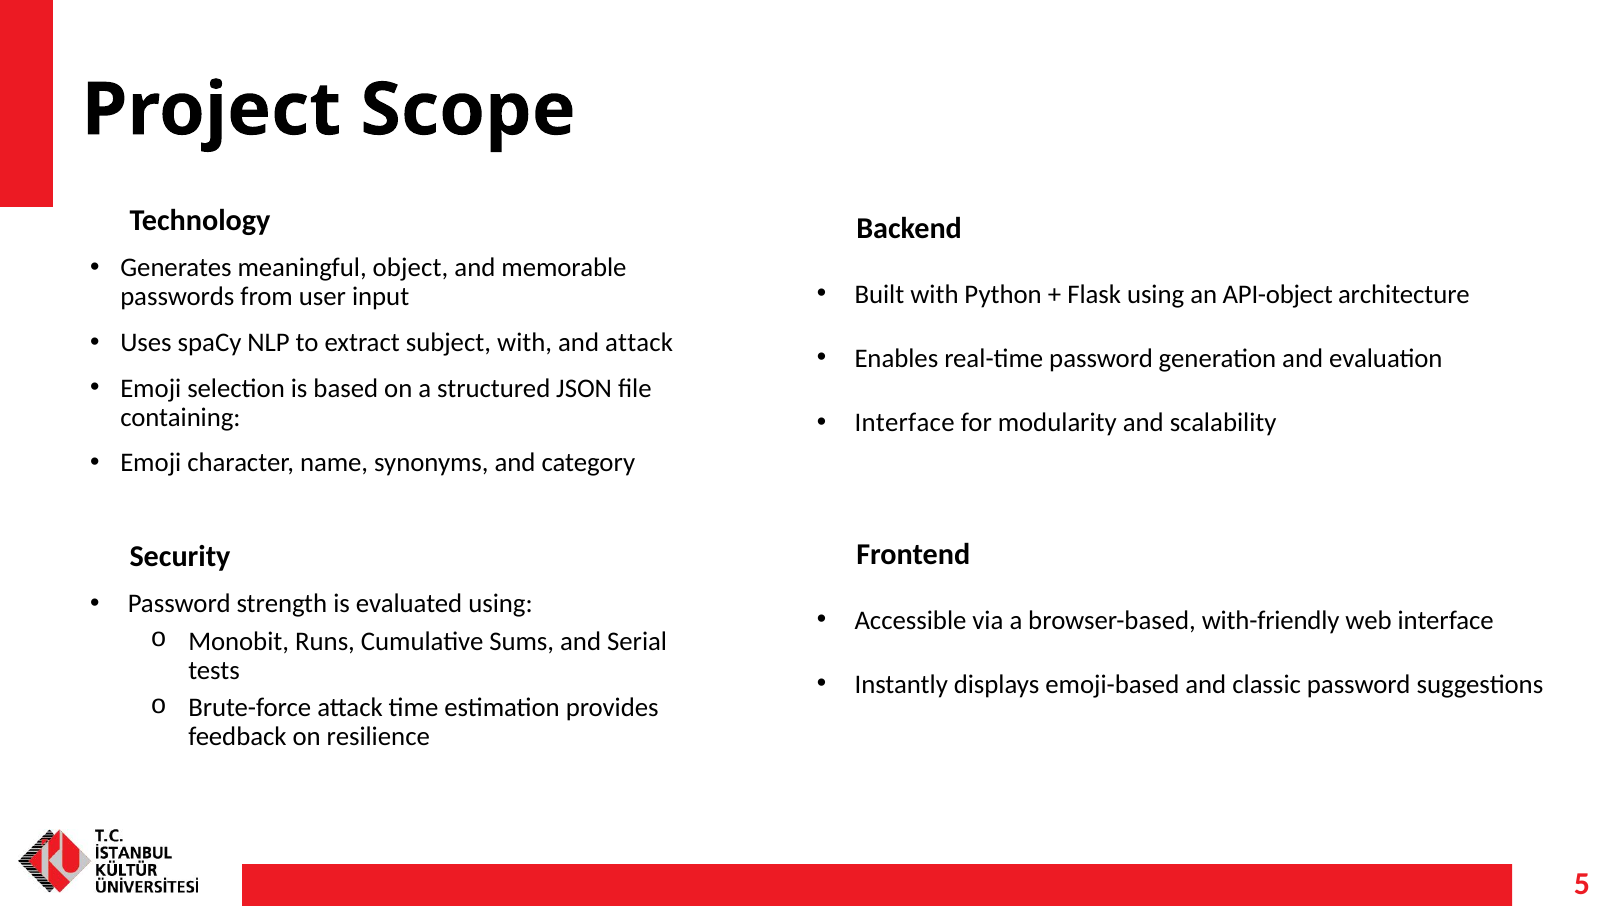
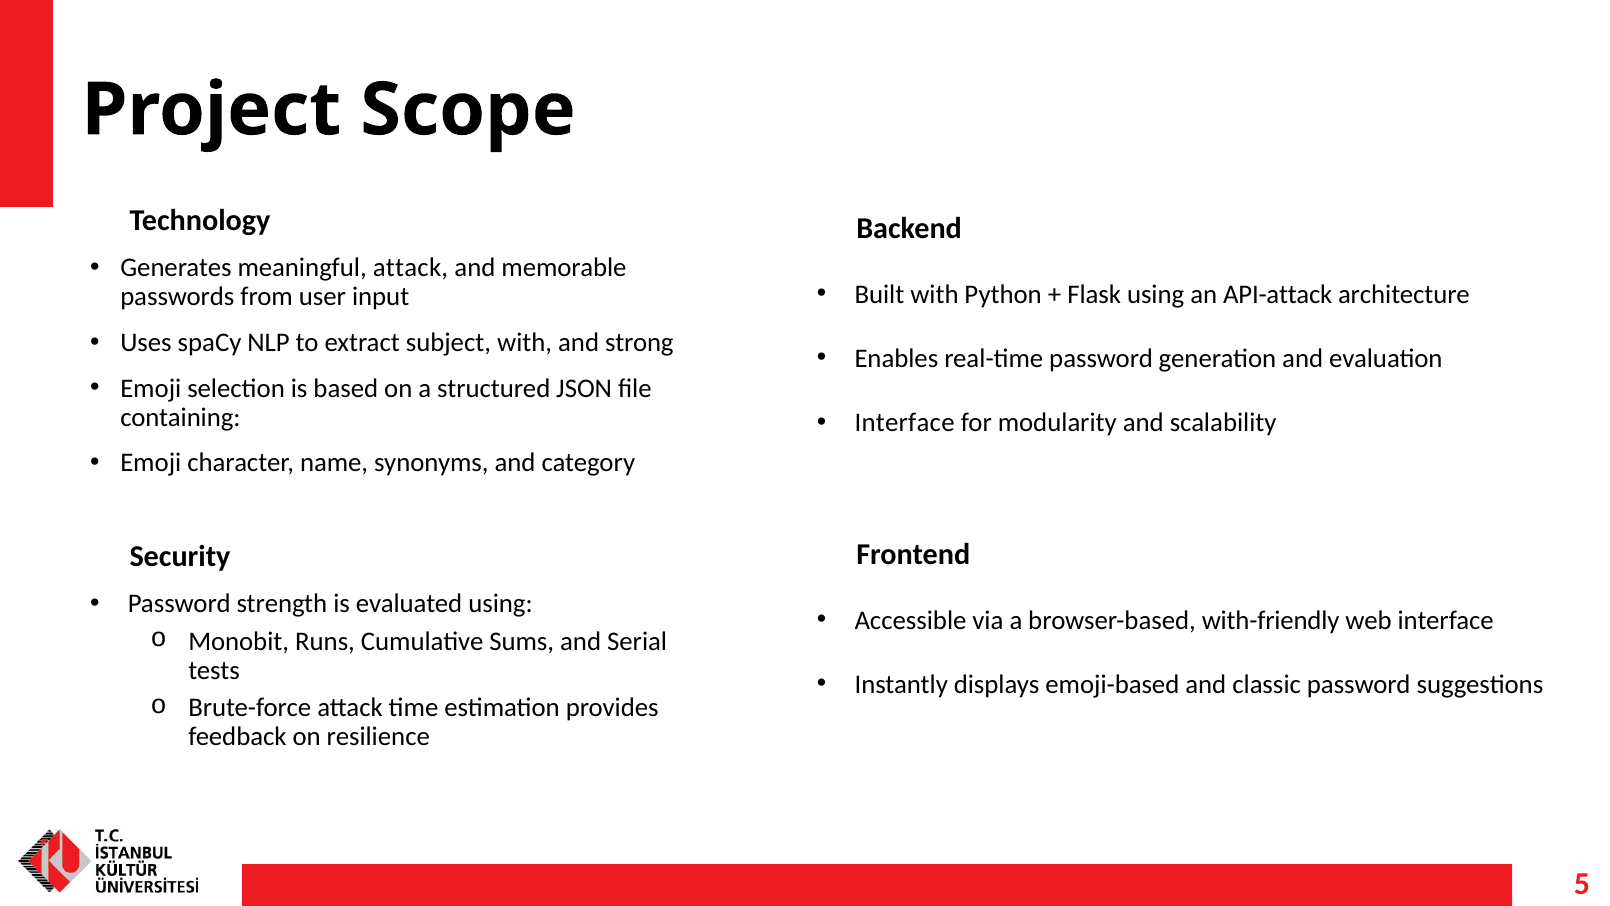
meaningful object: object -> attack
API-object: API-object -> API-attack
and attack: attack -> strong
